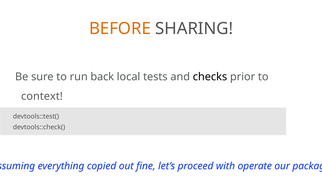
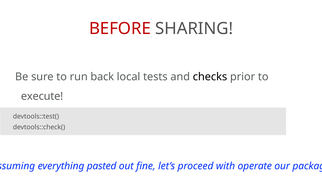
BEFORE colour: orange -> red
context: context -> execute
copied: copied -> pasted
